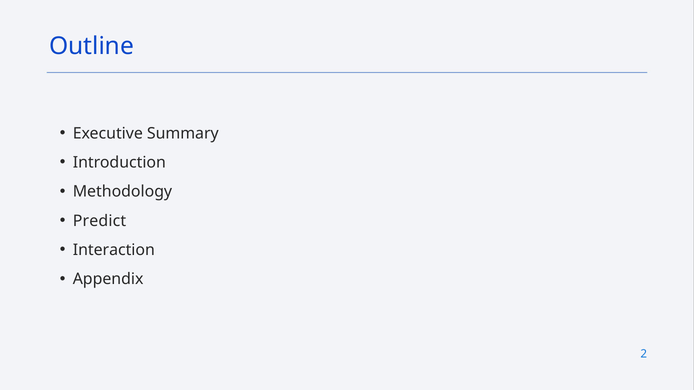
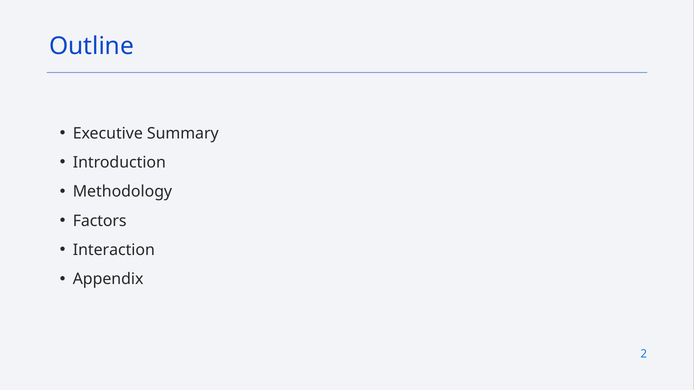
Predict: Predict -> Factors
